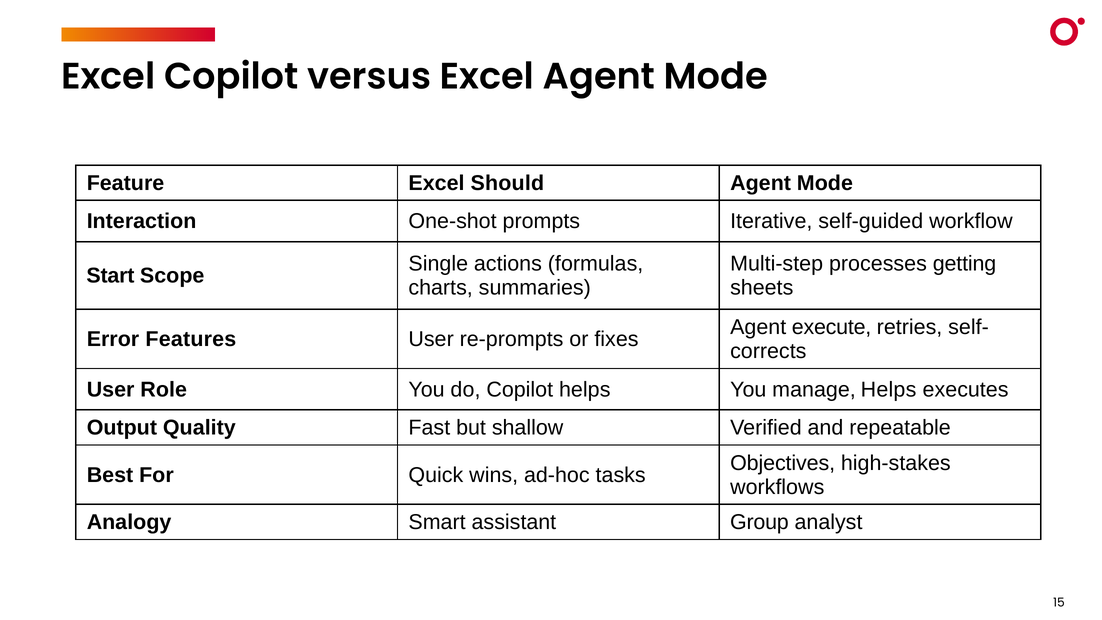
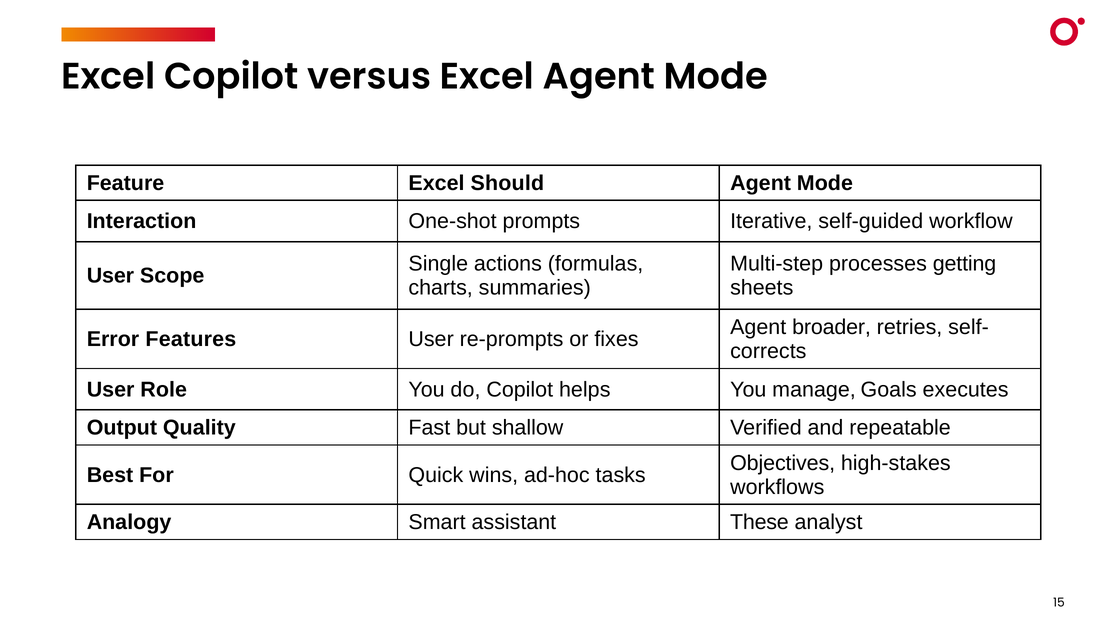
Start at (110, 276): Start -> User
execute: execute -> broader
manage Helps: Helps -> Goals
Group: Group -> These
